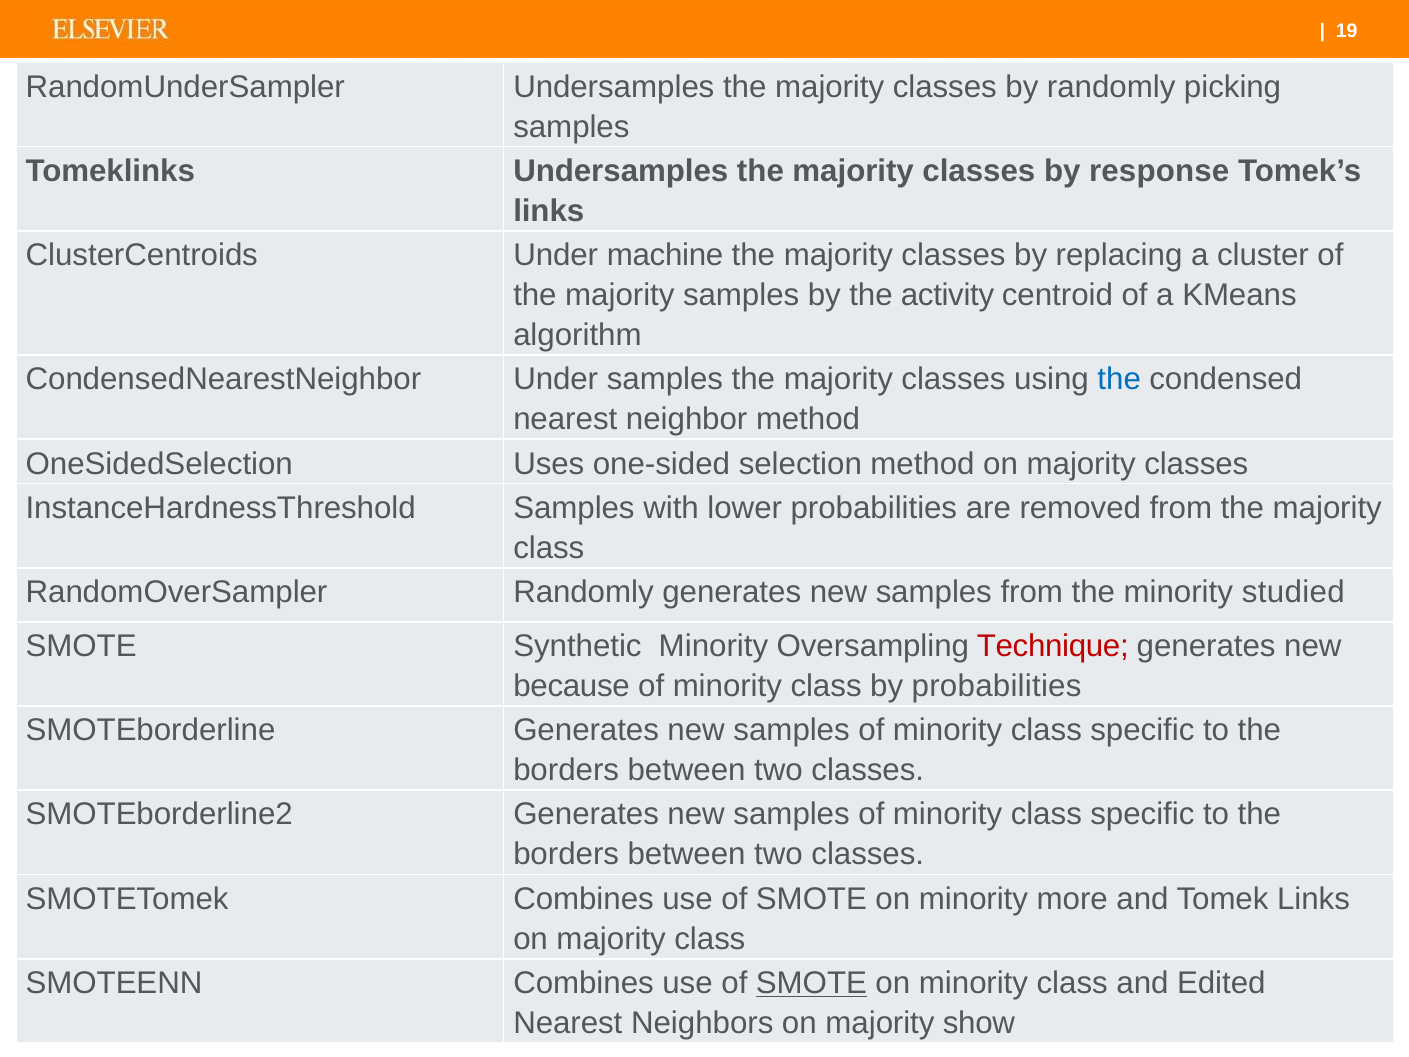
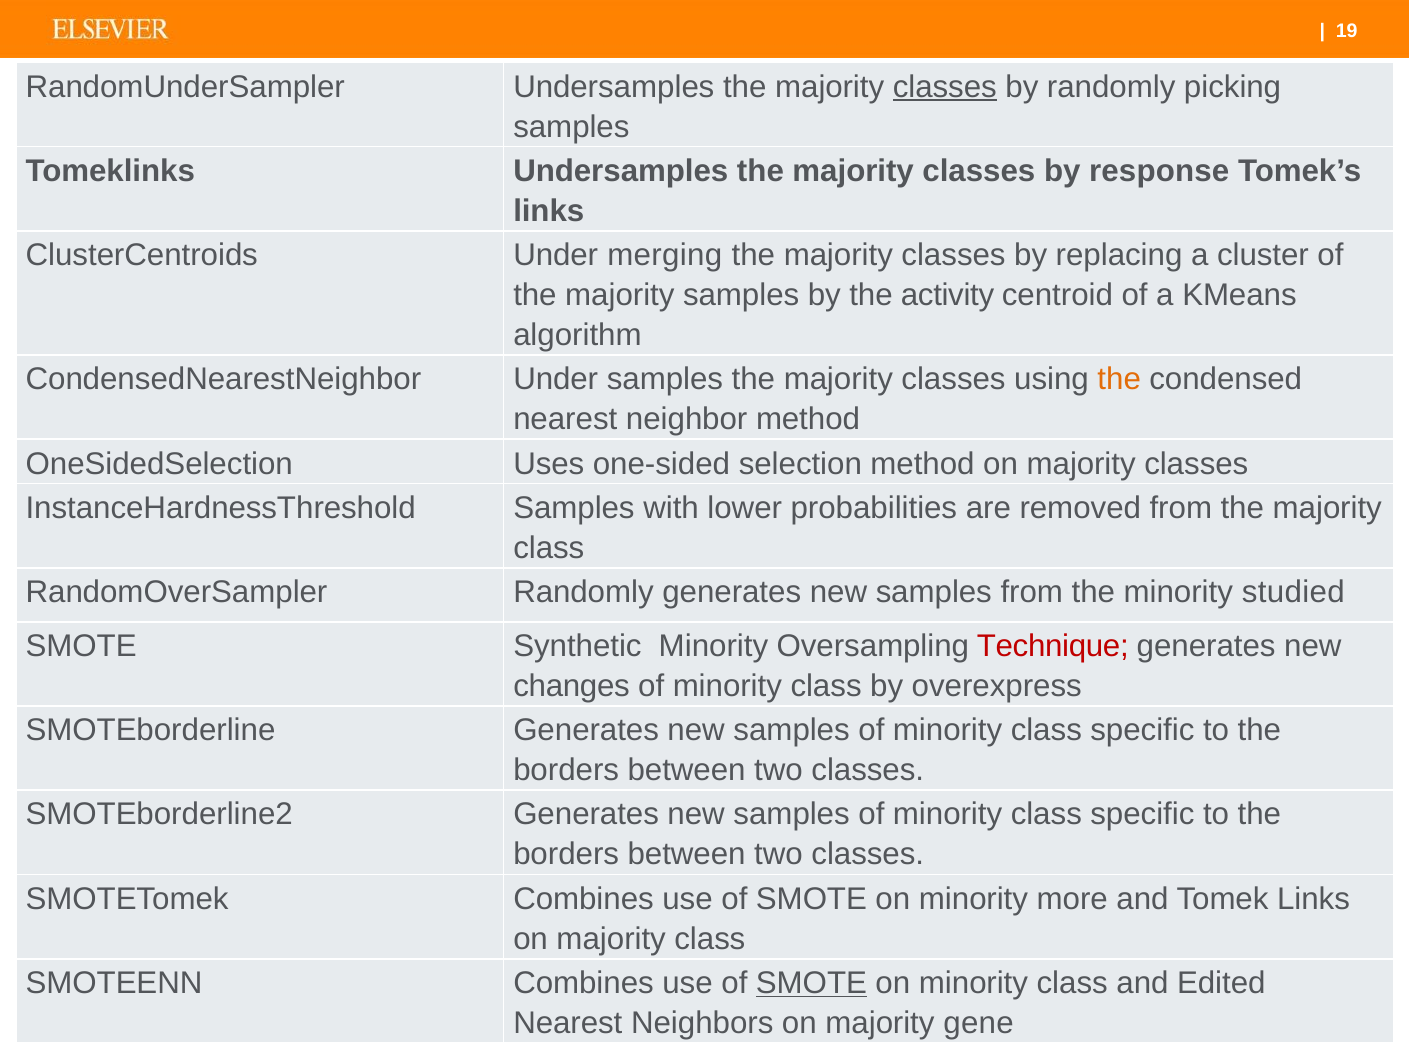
classes at (945, 87) underline: none -> present
machine: machine -> merging
the at (1119, 379) colour: blue -> orange
because: because -> changes
by probabilities: probabilities -> overexpress
show: show -> gene
